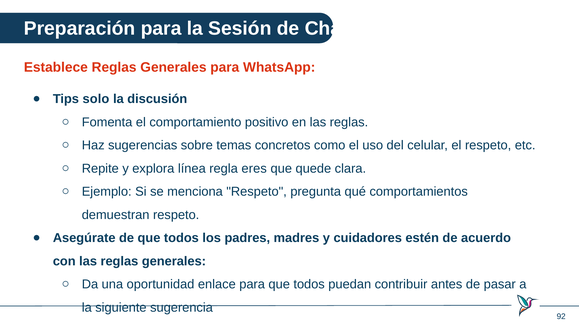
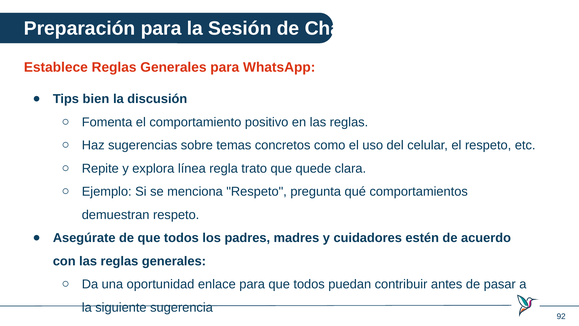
solo: solo -> bien
eres: eres -> trato
